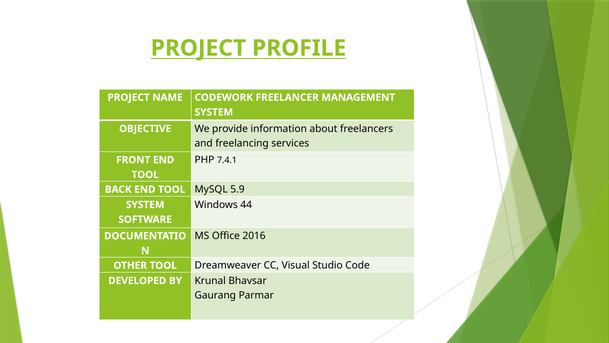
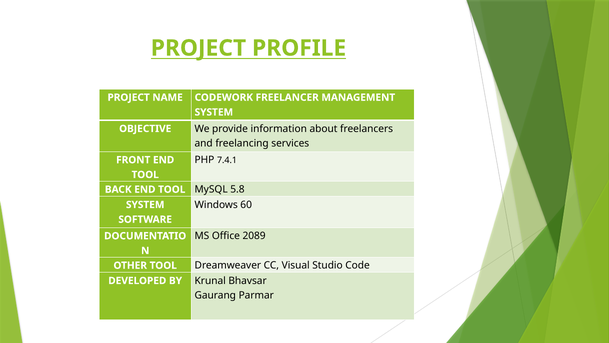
5.9: 5.9 -> 5.8
44: 44 -> 60
2016: 2016 -> 2089
